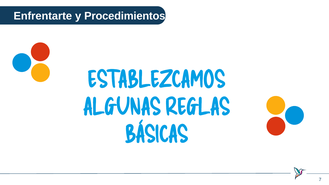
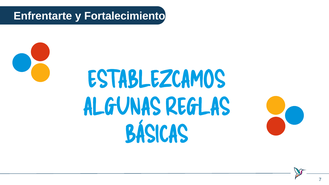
Procedimientos: Procedimientos -> Fortalecimiento
